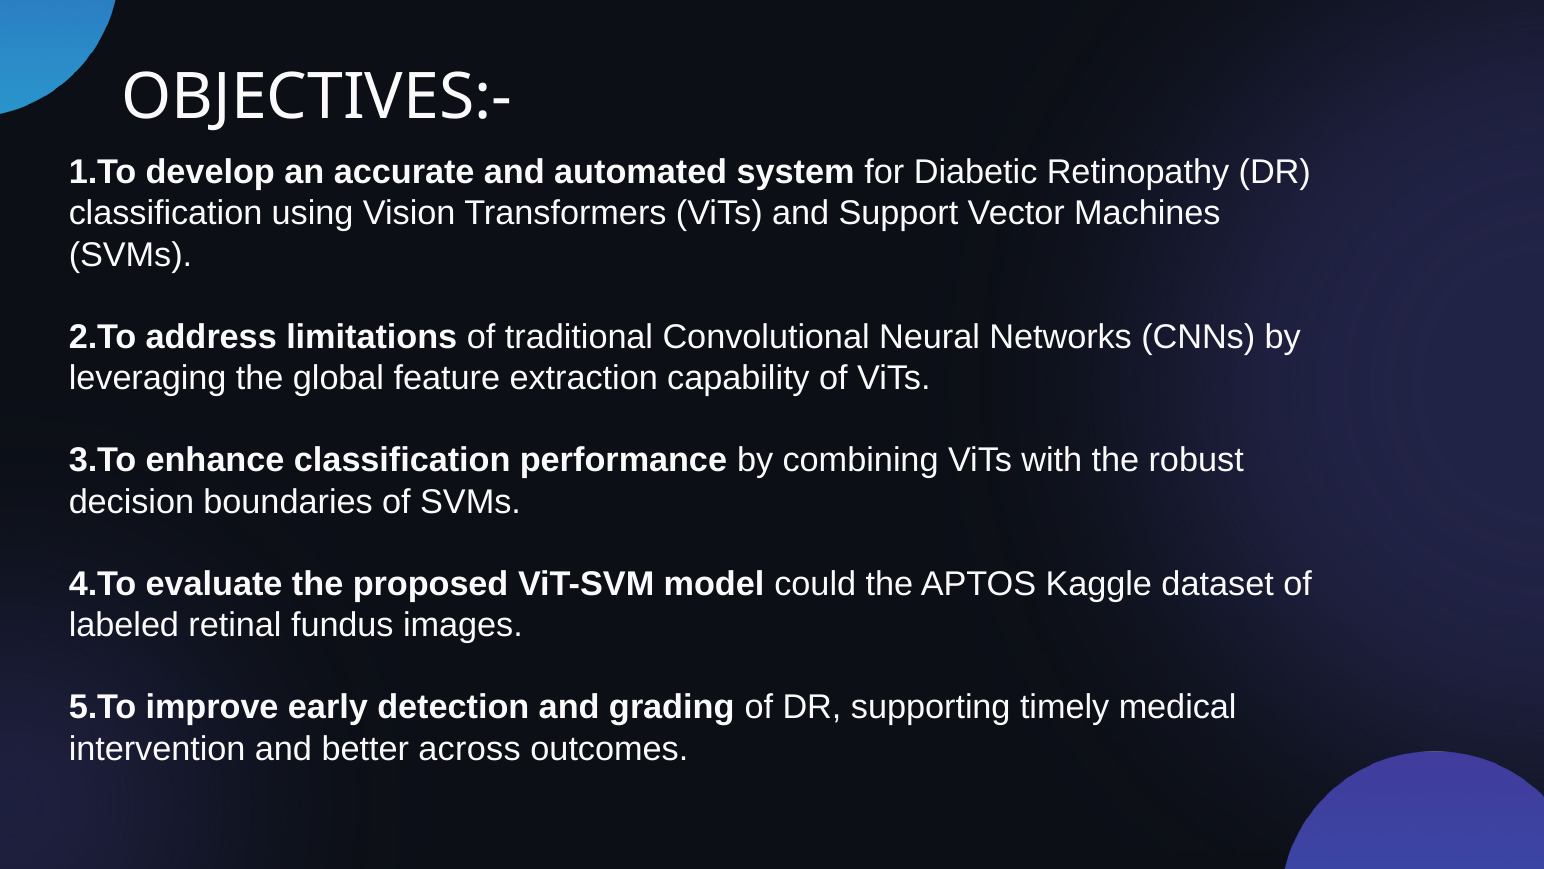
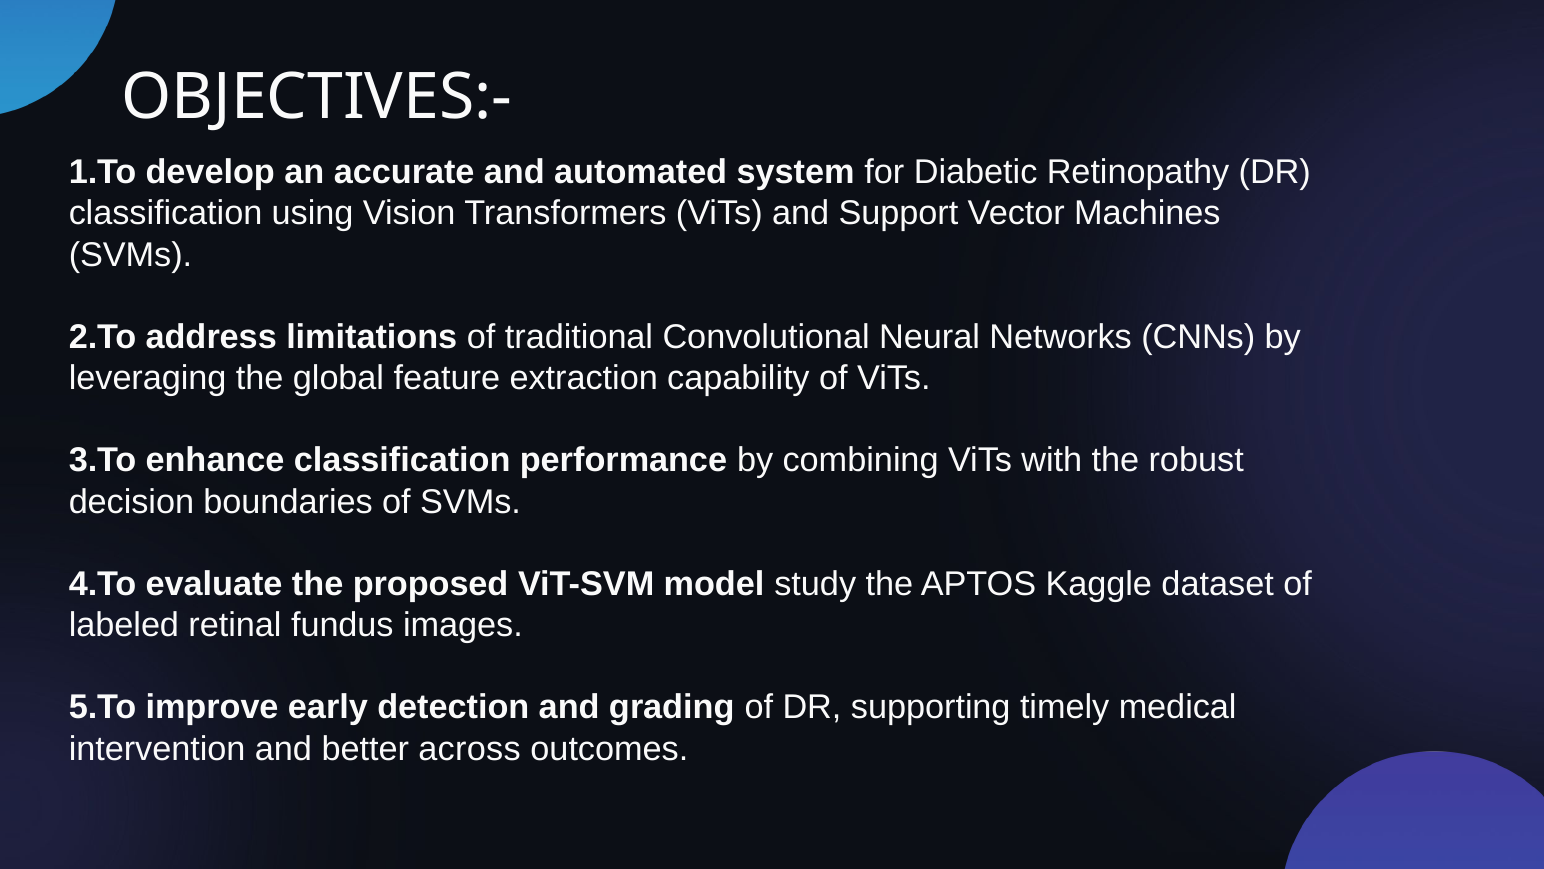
could: could -> study
